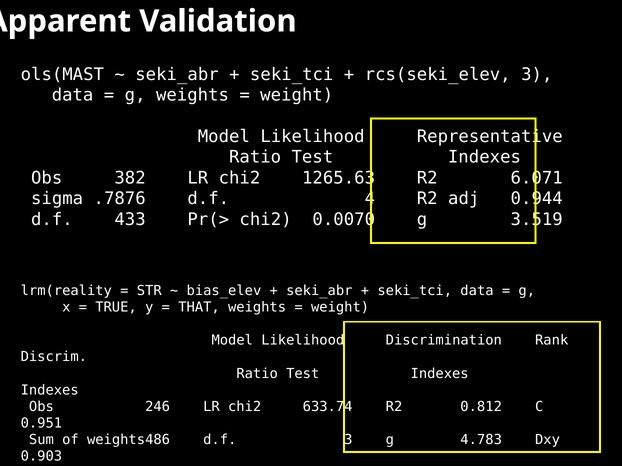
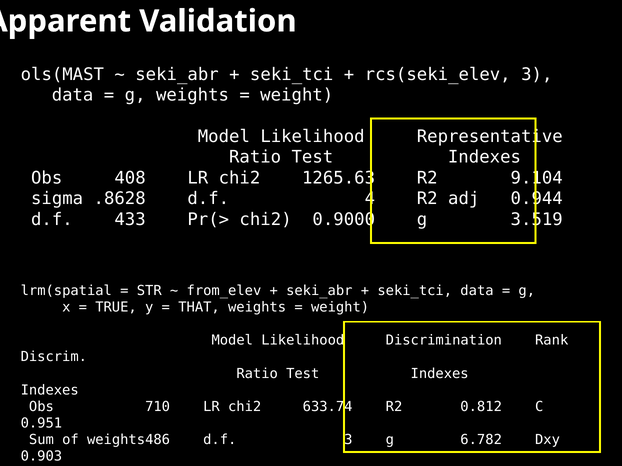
382: 382 -> 408
6.071: 6.071 -> 9.104
.7876: .7876 -> .8628
0.0070: 0.0070 -> 0.9000
lrm(reality: lrm(reality -> lrm(spatial
bias_elev: bias_elev -> from_elev
246: 246 -> 710
4.783: 4.783 -> 6.782
